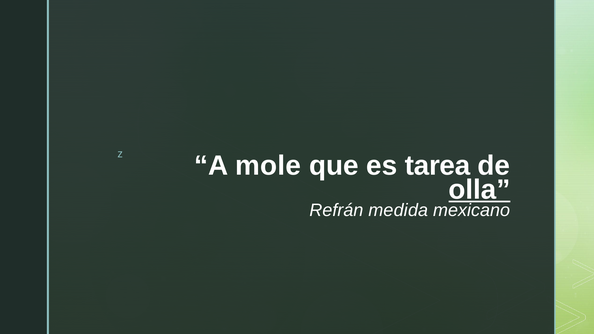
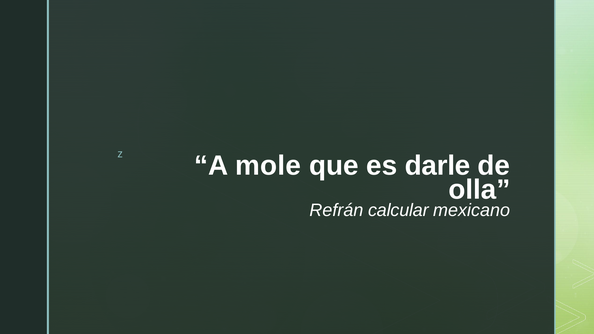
tarea: tarea -> darle
olla underline: present -> none
medida: medida -> calcular
